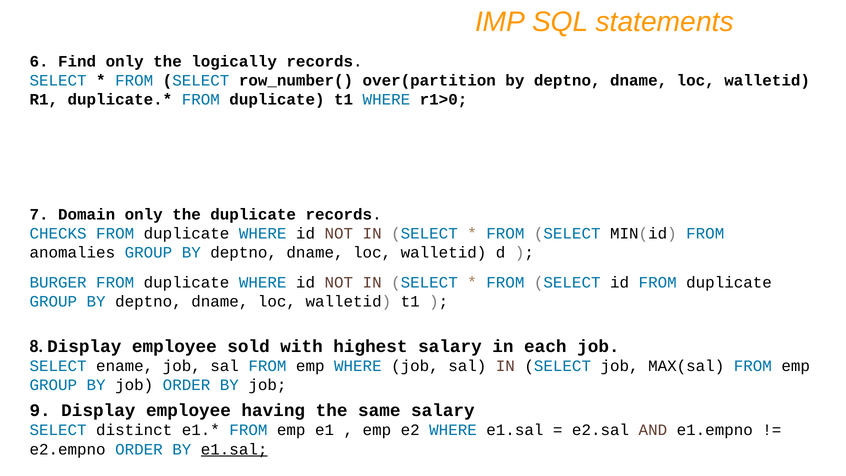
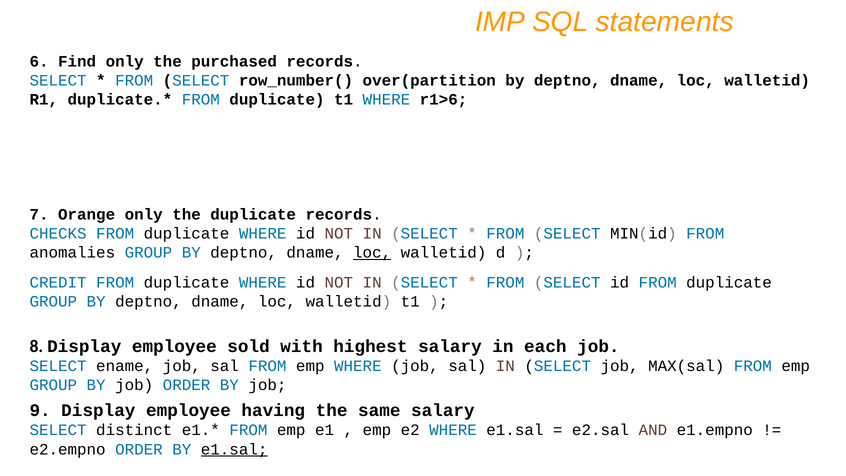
logically: logically -> purchased
r1>0: r1>0 -> r1>6
Domain: Domain -> Orange
loc at (372, 253) underline: none -> present
BURGER: BURGER -> CREDIT
